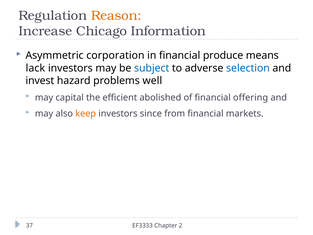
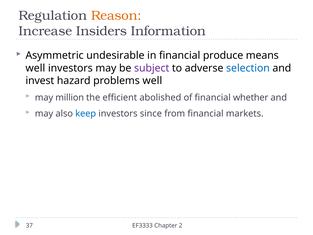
Chicago: Chicago -> Insiders
corporation: corporation -> undesirable
lack at (35, 68): lack -> well
subject colour: blue -> purple
capital: capital -> million
offering: offering -> whether
keep colour: orange -> blue
